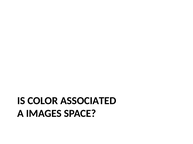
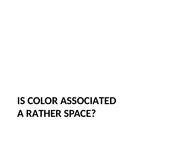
IMAGES: IMAGES -> RATHER
